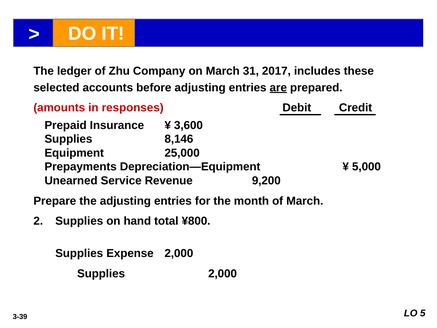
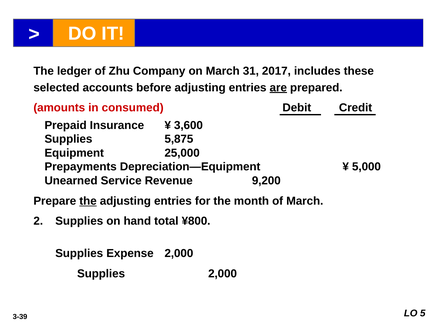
responses: responses -> consumed
8,146: 8,146 -> 5,875
the at (88, 201) underline: none -> present
